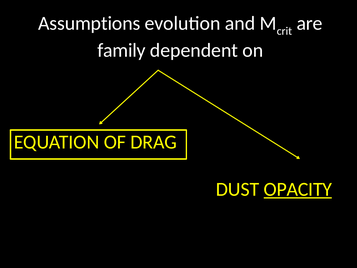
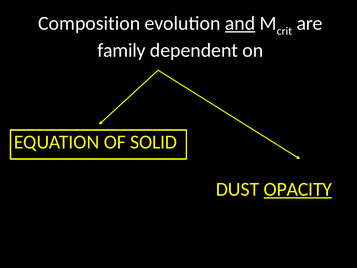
Assumptions: Assumptions -> Composition
and underline: none -> present
DRAG: DRAG -> SOLID
